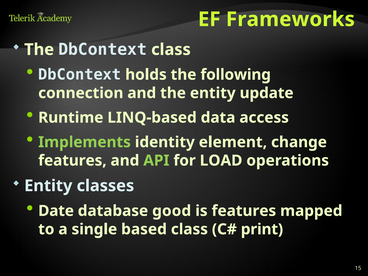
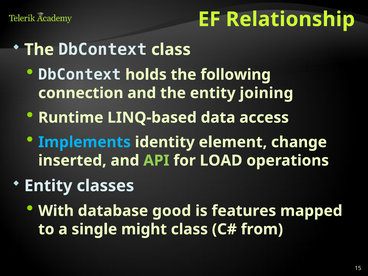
Frameworks: Frameworks -> Relationship
update: update -> joining
Implements colour: light green -> light blue
features at (72, 161): features -> inserted
Date: Date -> With
based: based -> might
print: print -> from
